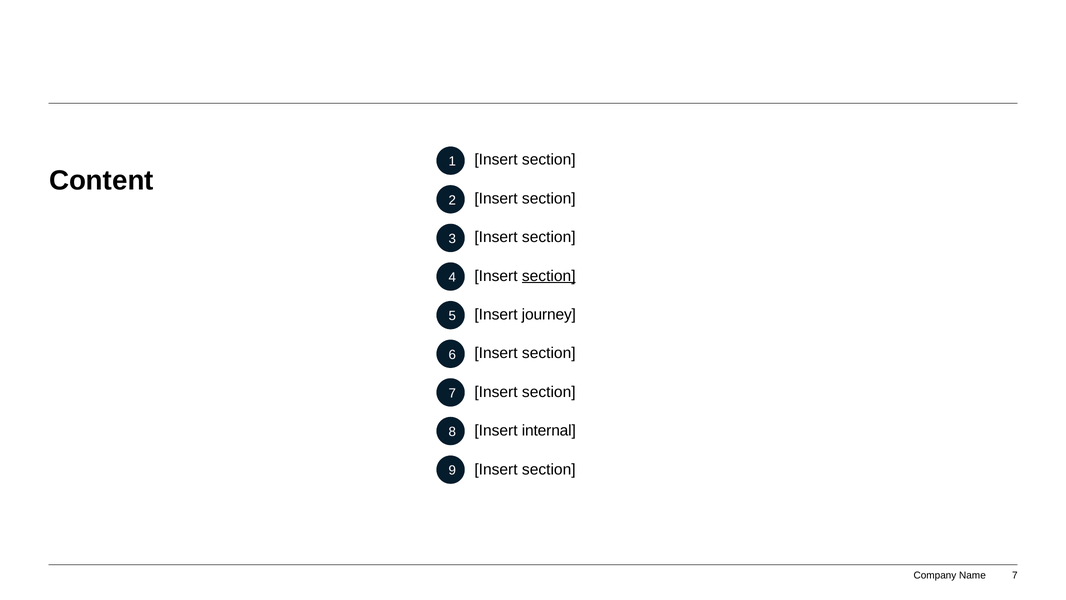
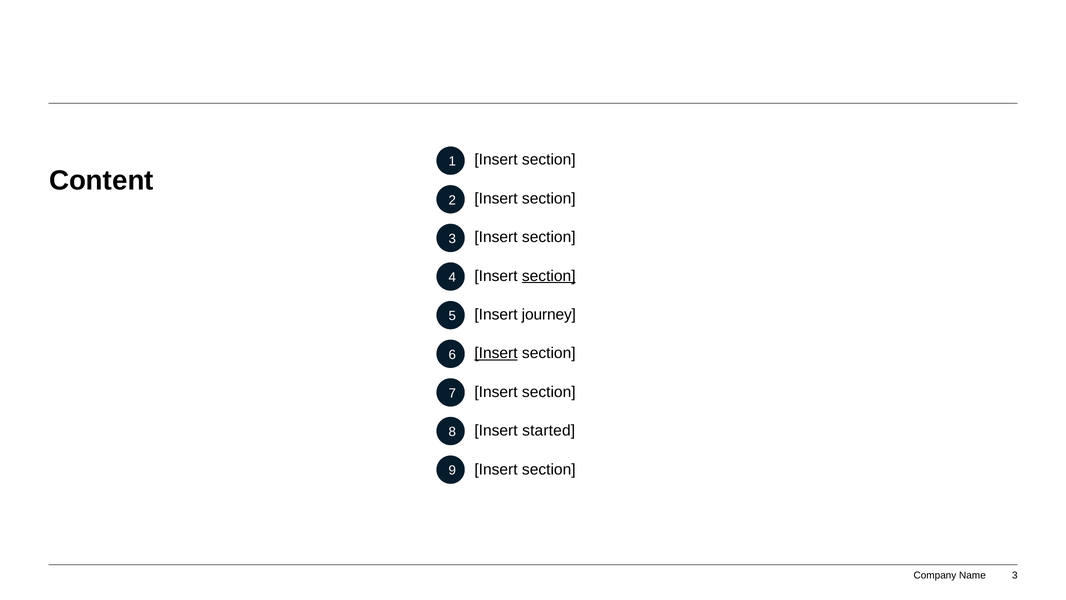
Insert at (496, 353) underline: none -> present
internal: internal -> started
7 at (1015, 575): 7 -> 3
